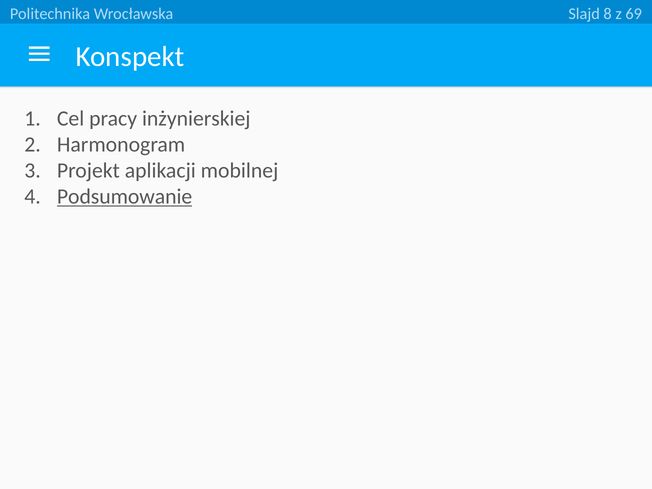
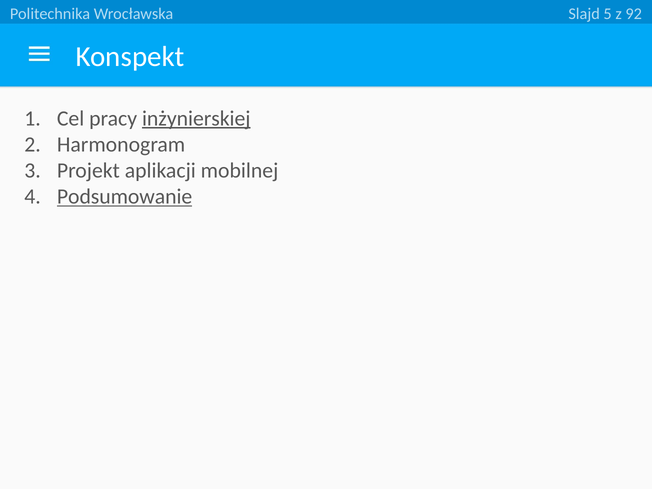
8: 8 -> 5
69: 69 -> 92
inżynierskiej underline: none -> present
